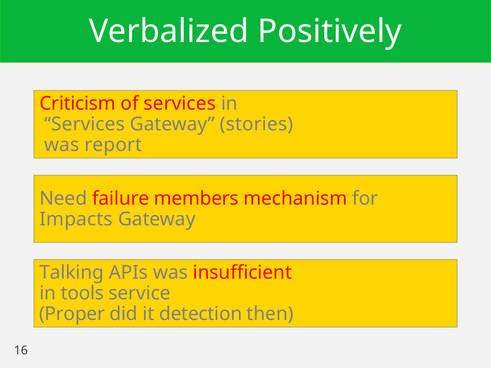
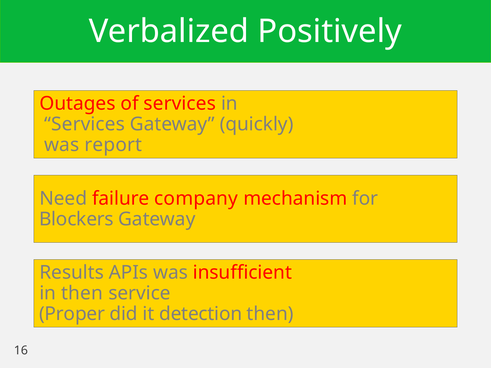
Criticism: Criticism -> Outages
stories: stories -> quickly
members: members -> company
Impacts: Impacts -> Blockers
Talking: Talking -> Results
in tools: tools -> then
